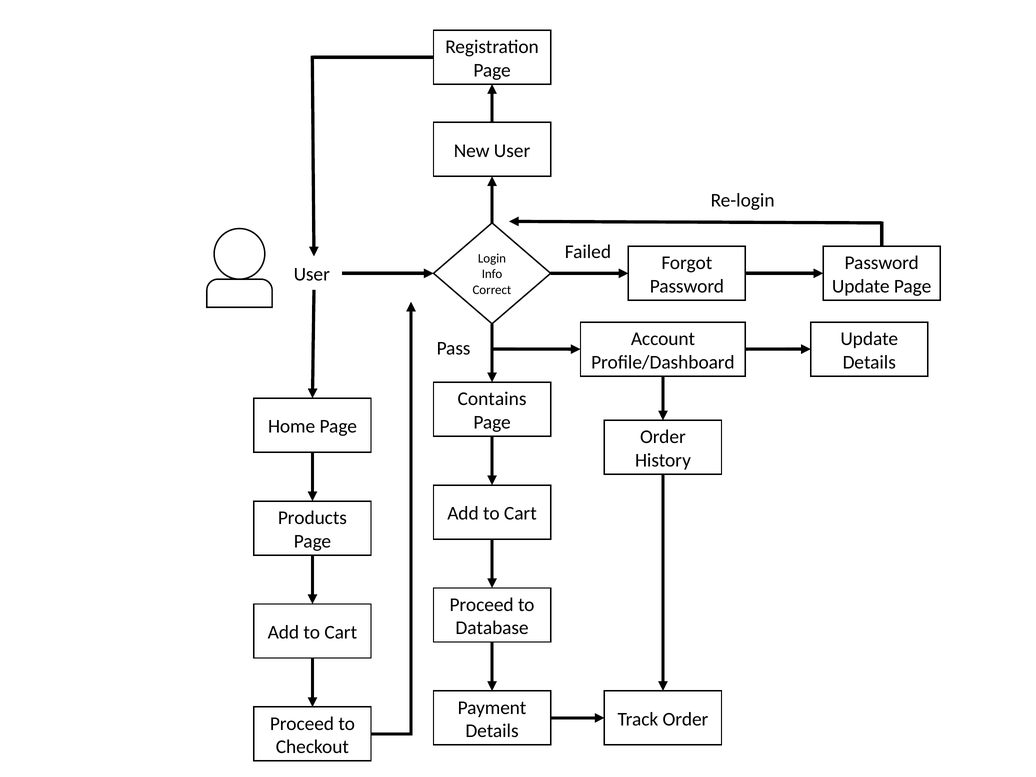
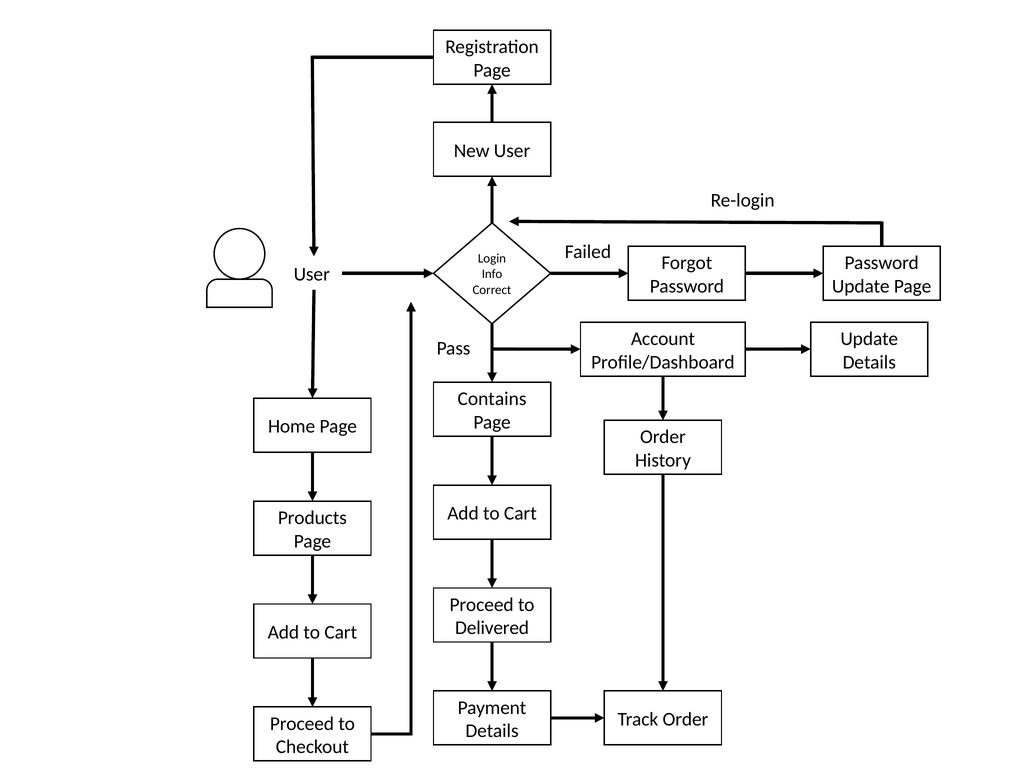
Database: Database -> Delivered
